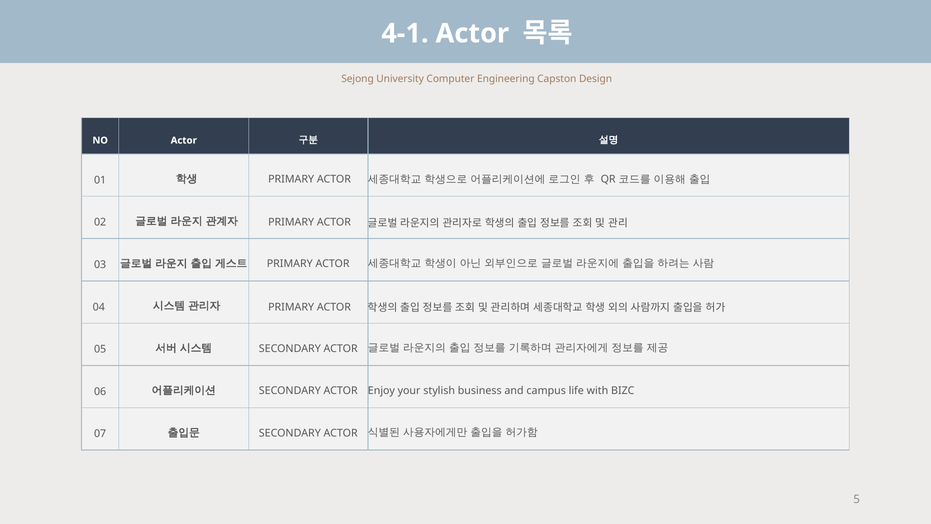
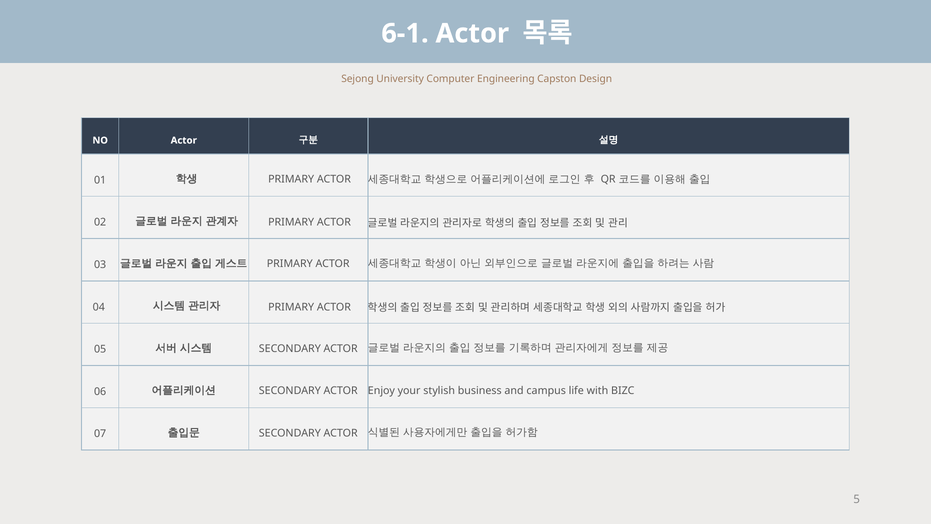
4-1: 4-1 -> 6-1
